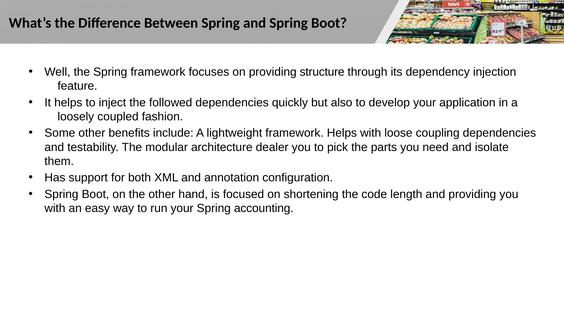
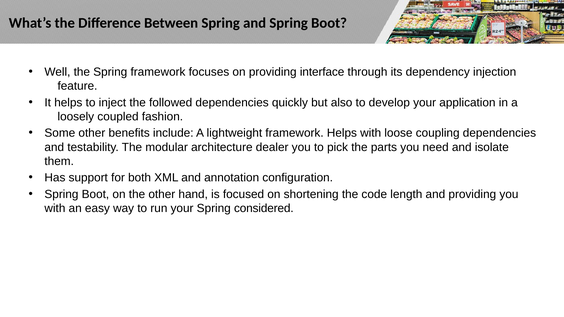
structure: structure -> interface
accounting: accounting -> considered
